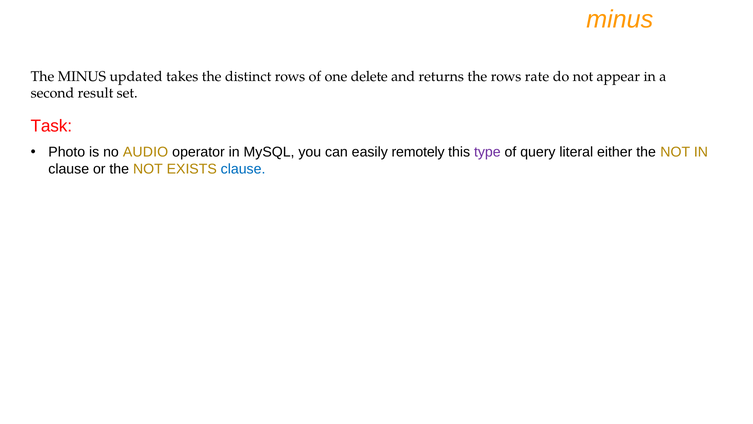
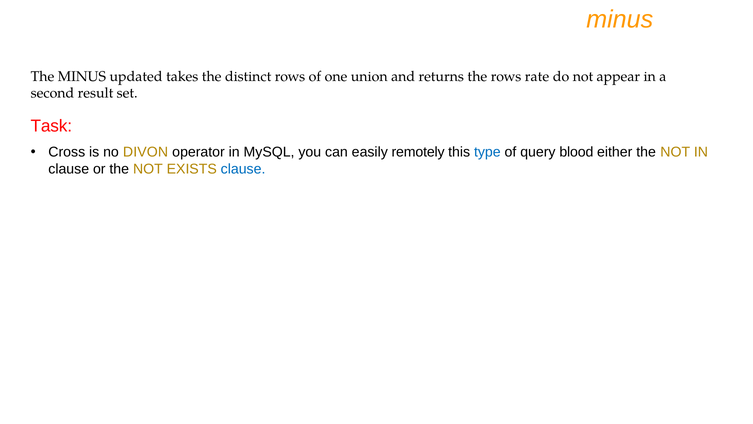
delete: delete -> union
Photo: Photo -> Cross
AUDIO: AUDIO -> DIVON
type colour: purple -> blue
literal: literal -> blood
